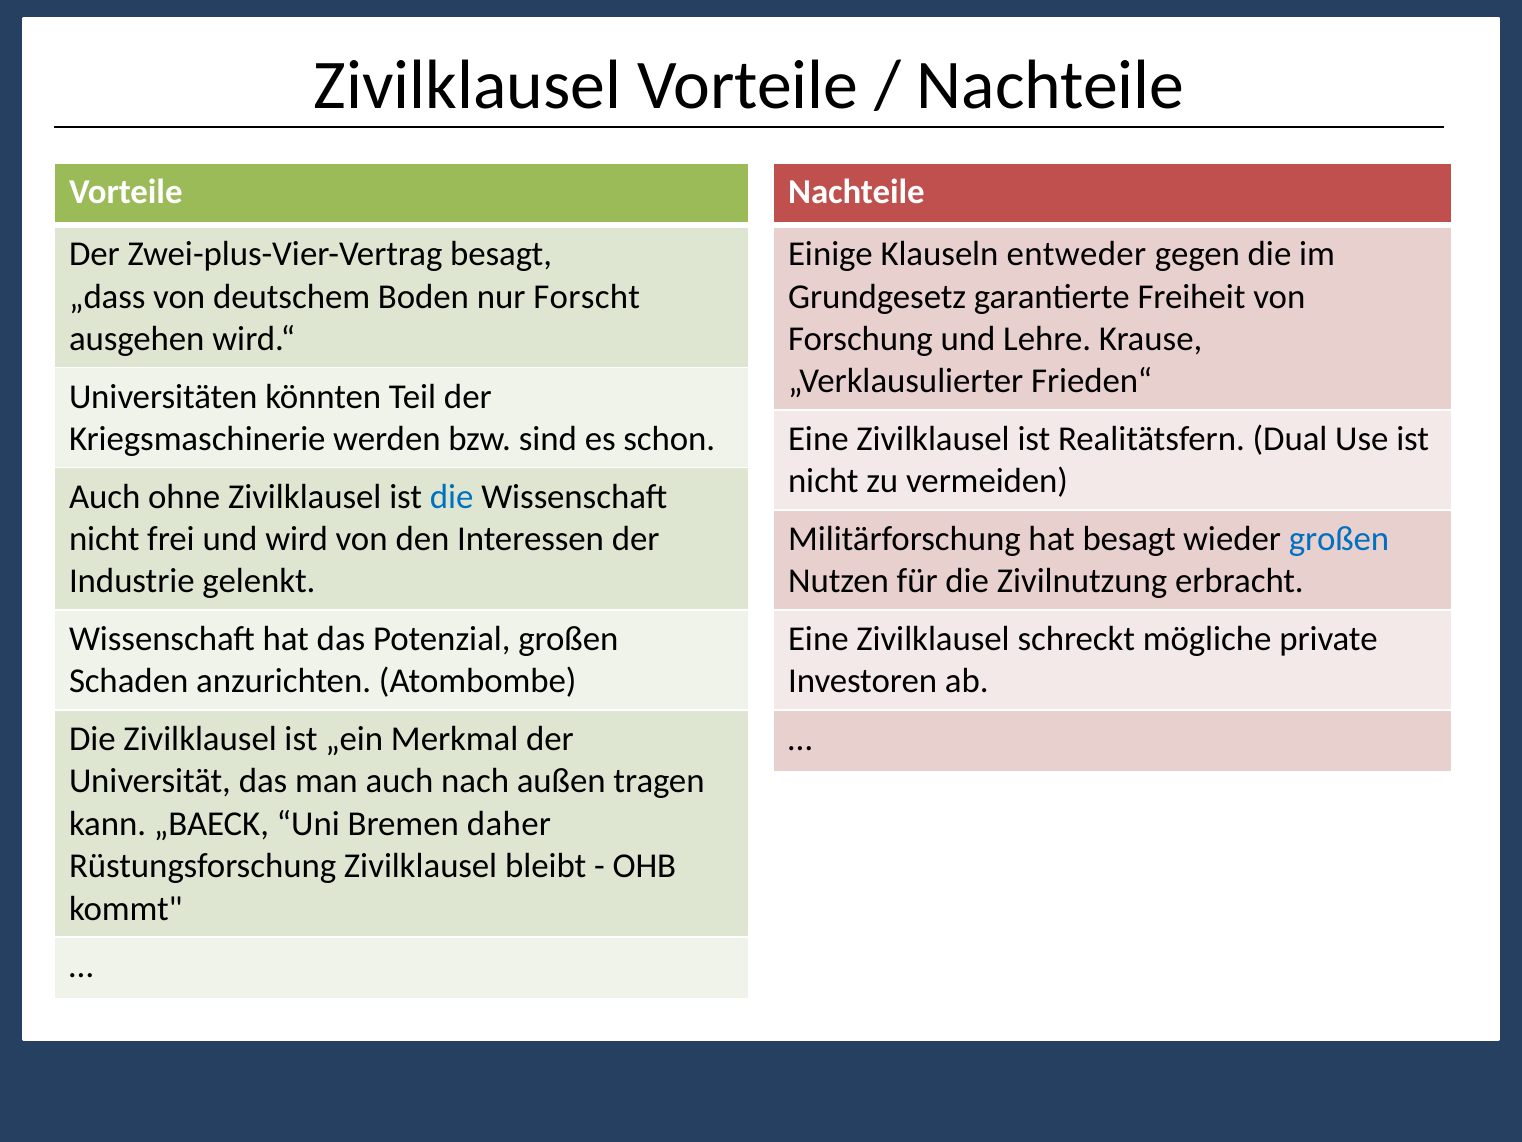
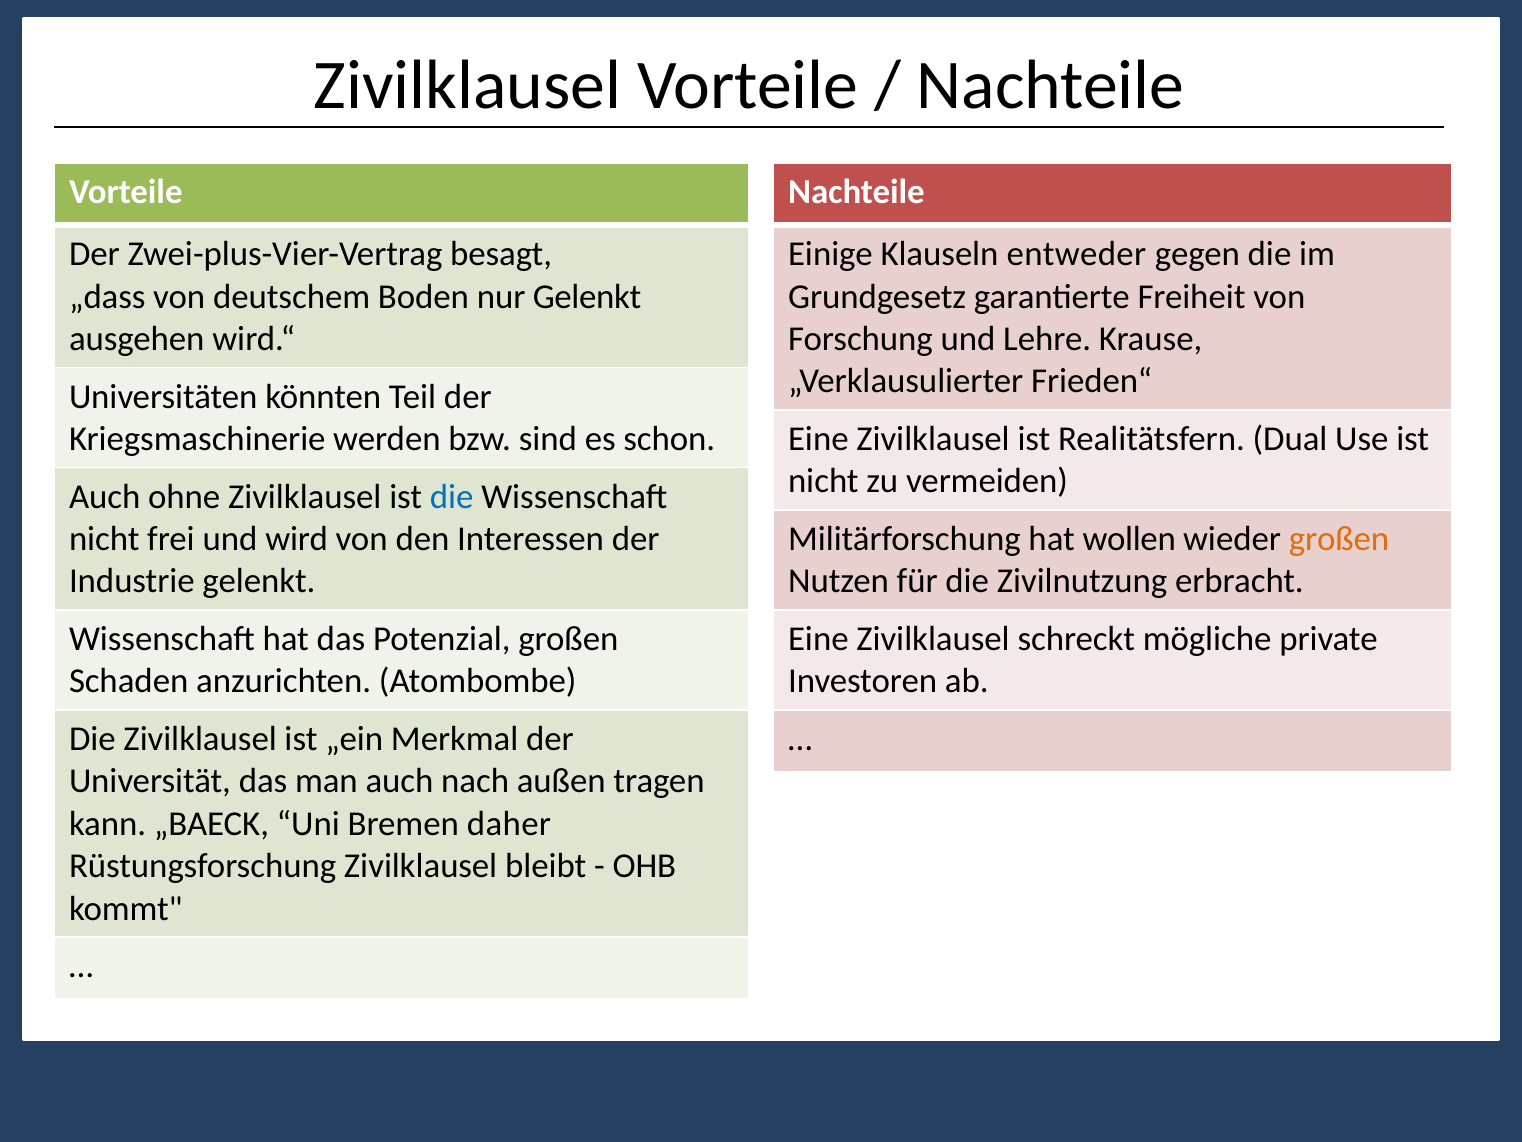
nur Forscht: Forscht -> Gelenkt
hat besagt: besagt -> wollen
großen at (1339, 539) colour: blue -> orange
